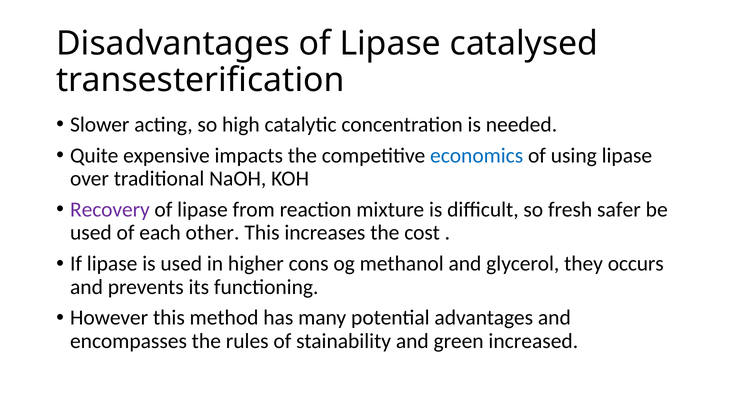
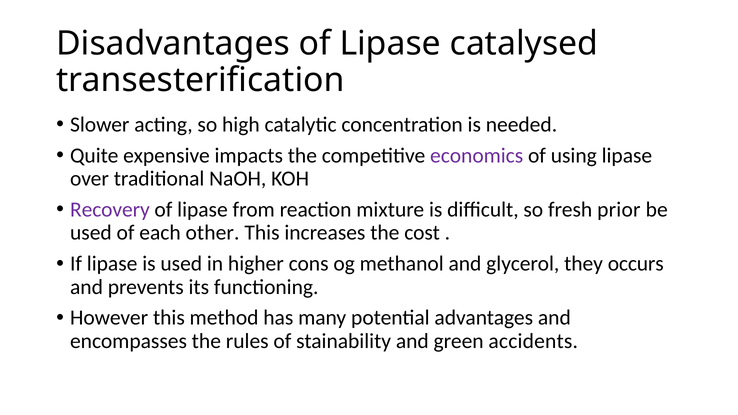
economics colour: blue -> purple
safer: safer -> prior
increased: increased -> accidents
